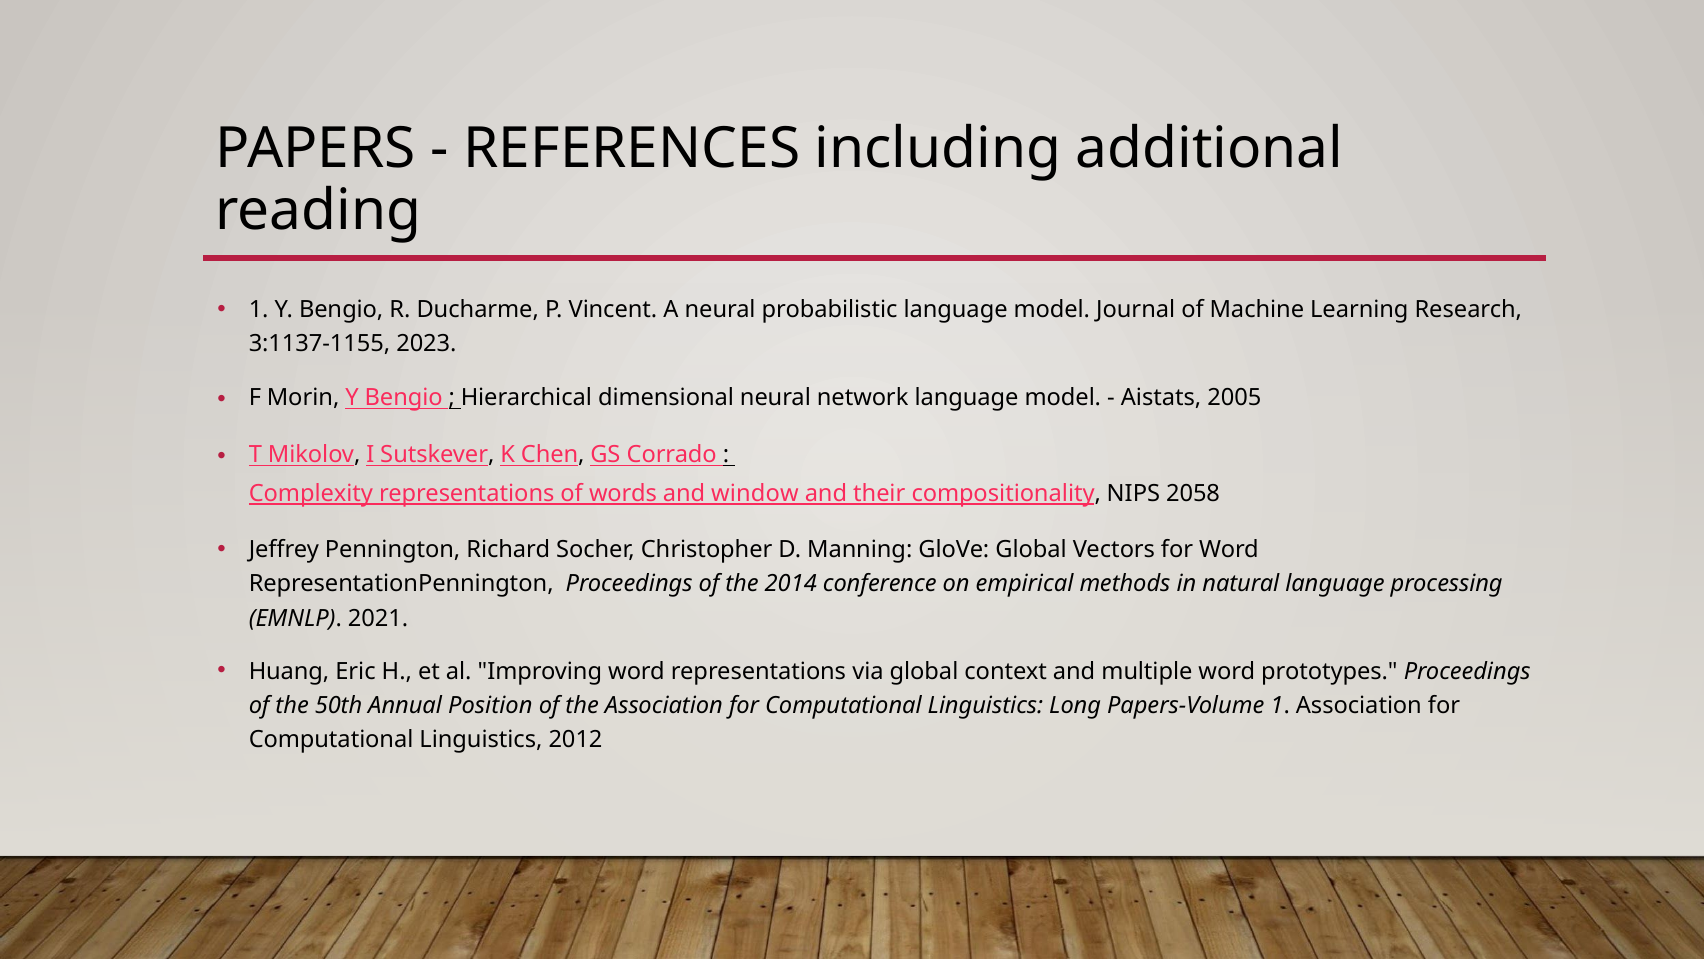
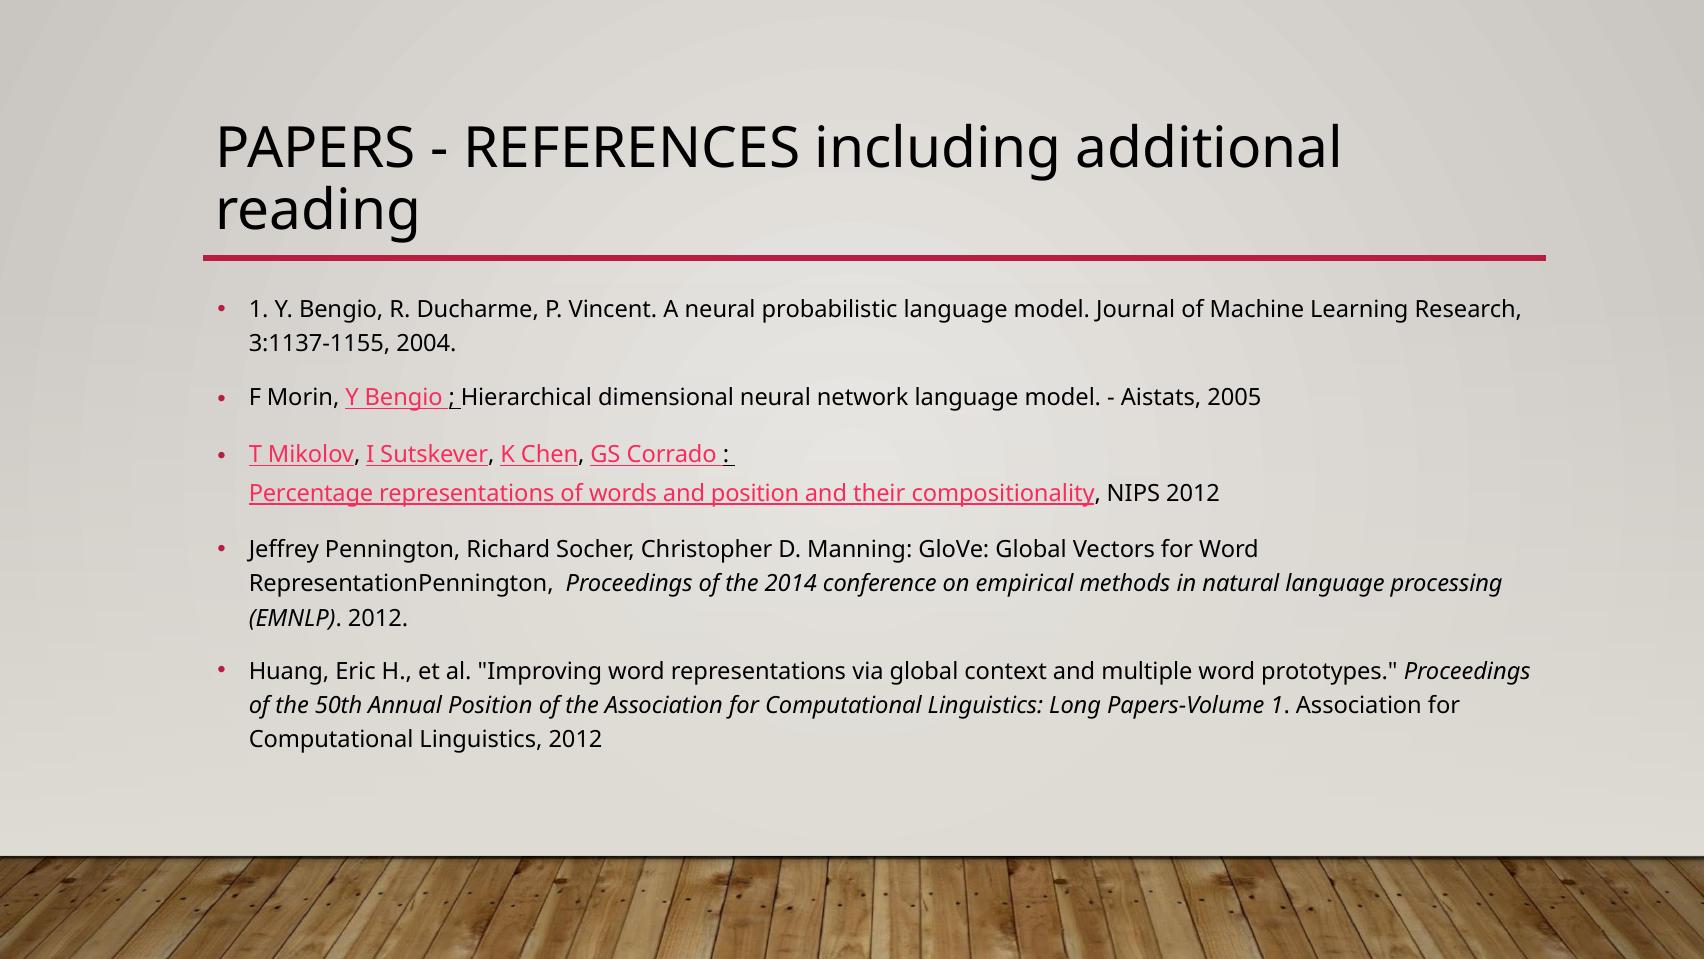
2023: 2023 -> 2004
Complexity: Complexity -> Percentage
and window: window -> position
NIPS 2058: 2058 -> 2012
EMNLP 2021: 2021 -> 2012
